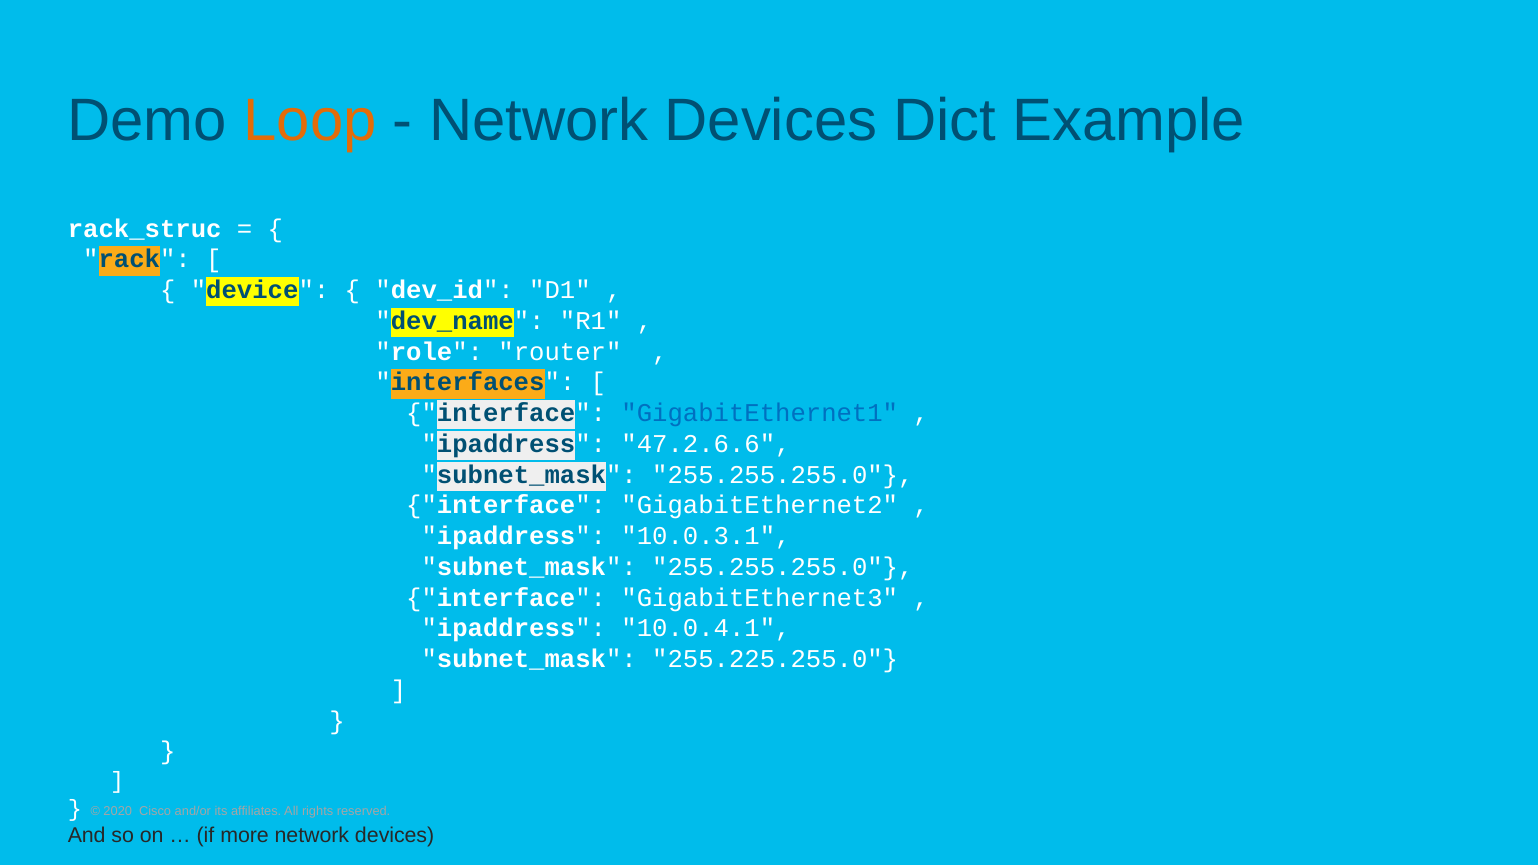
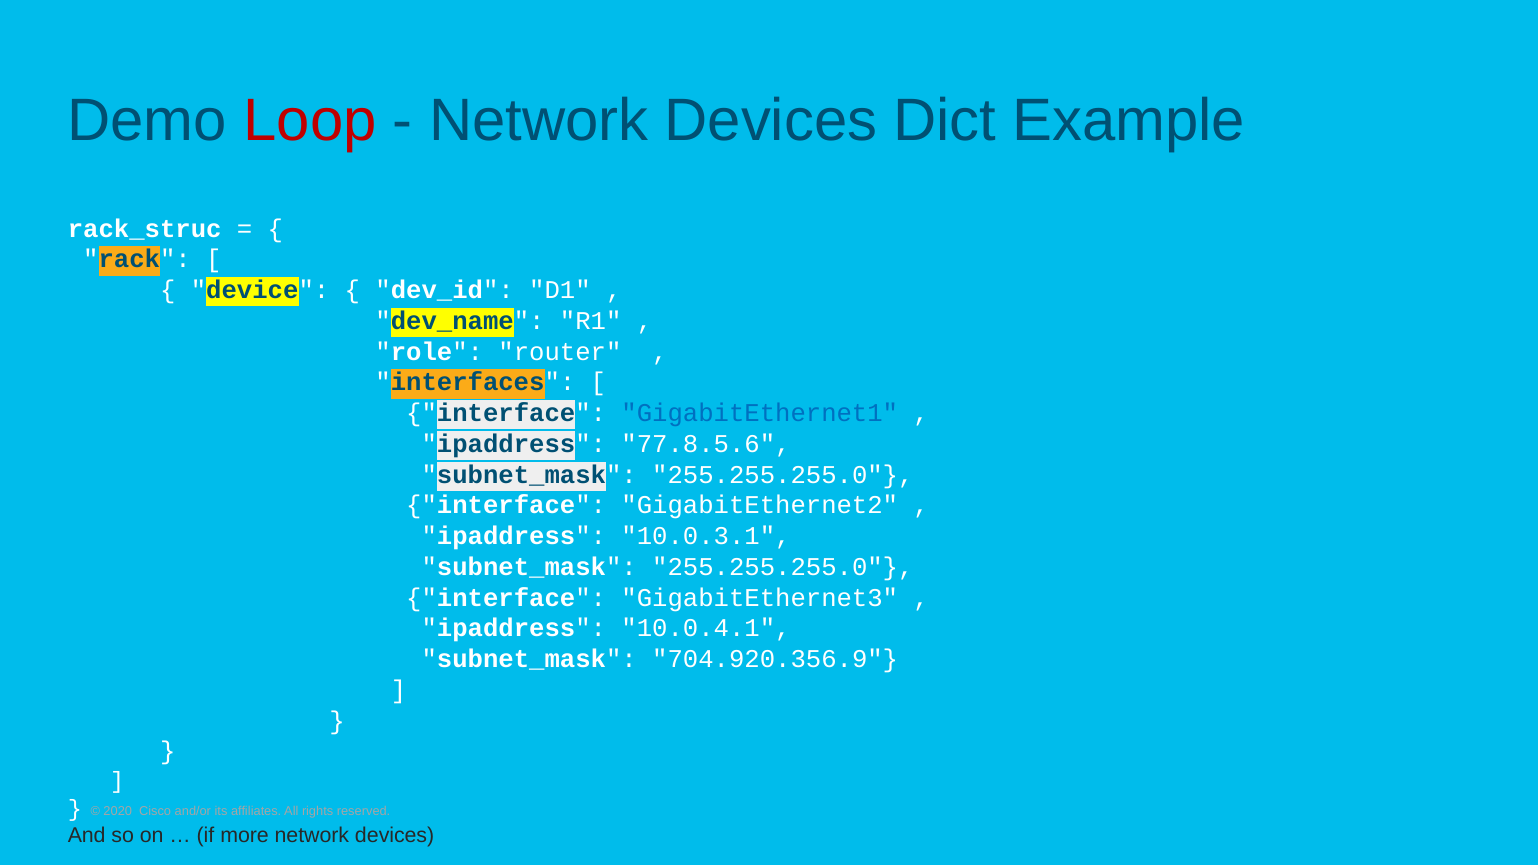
Loop colour: orange -> red
47.2.6.6: 47.2.6.6 -> 77.8.5.6
255.225.255.0: 255.225.255.0 -> 704.920.356.9
